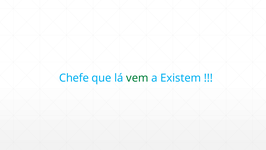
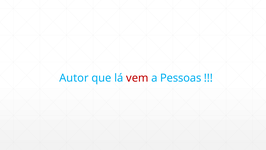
Chefe: Chefe -> Autor
vem colour: green -> red
Existem: Existem -> Pessoas
